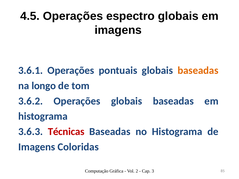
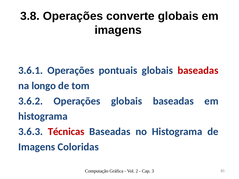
4.5: 4.5 -> 3.8
espectro: espectro -> converte
baseadas at (198, 71) colour: orange -> red
